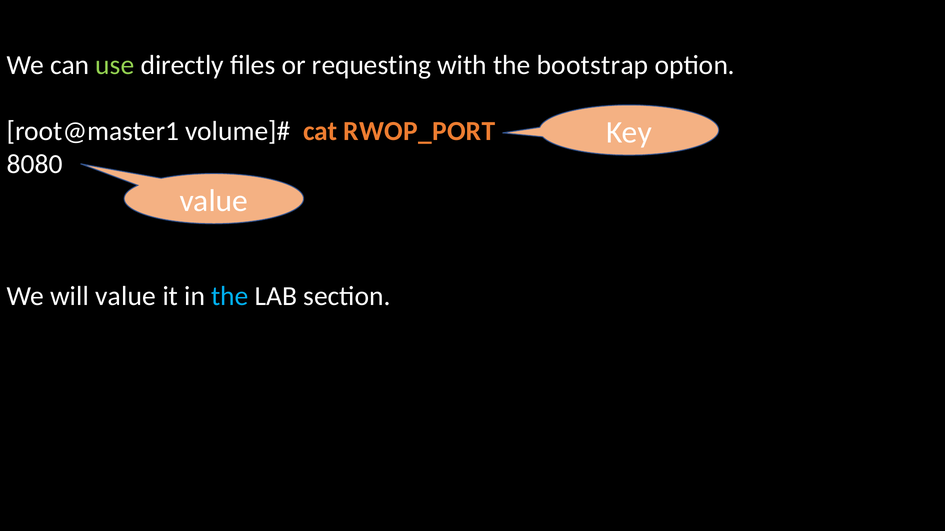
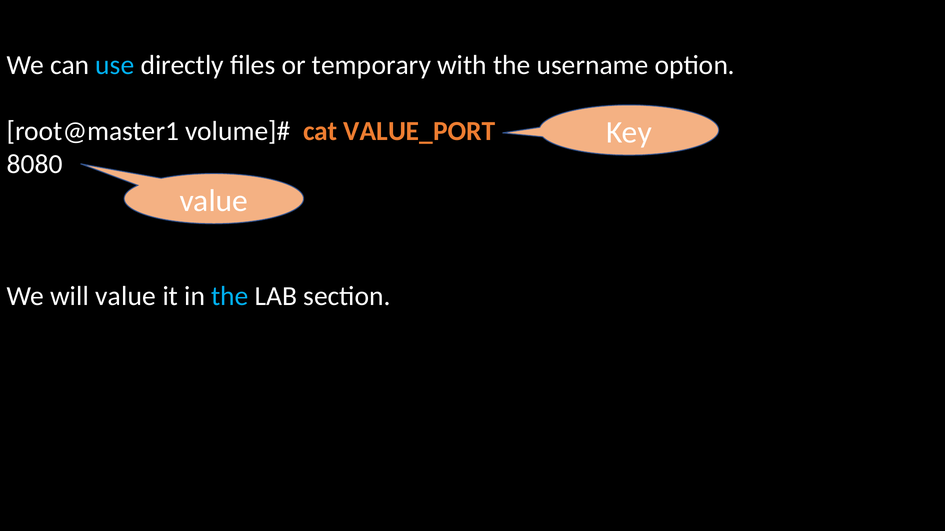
use colour: light green -> light blue
requesting: requesting -> temporary
bootstrap: bootstrap -> username
RWOP_PORT: RWOP_PORT -> VALUE_PORT
